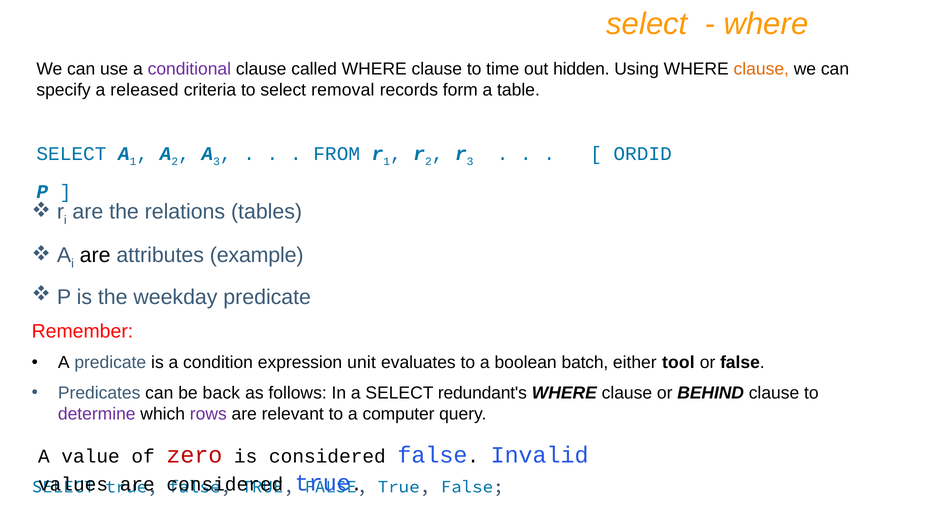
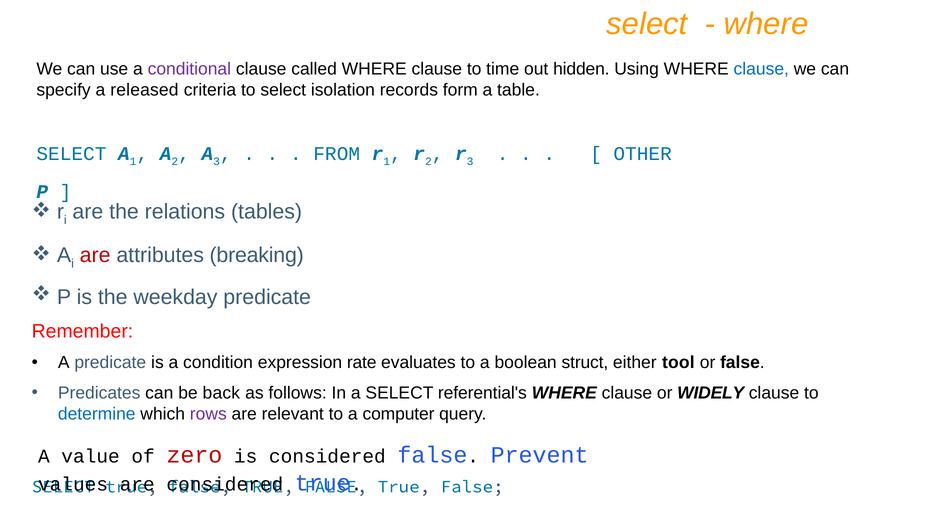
clause at (761, 69) colour: orange -> blue
removal: removal -> isolation
ORDID: ORDID -> OTHER
are at (95, 256) colour: black -> red
example: example -> breaking
unit: unit -> rate
batch: batch -> struct
redundant's: redundant's -> referential's
BEHIND: BEHIND -> WIDELY
determine colour: purple -> blue
Invalid: Invalid -> Prevent
